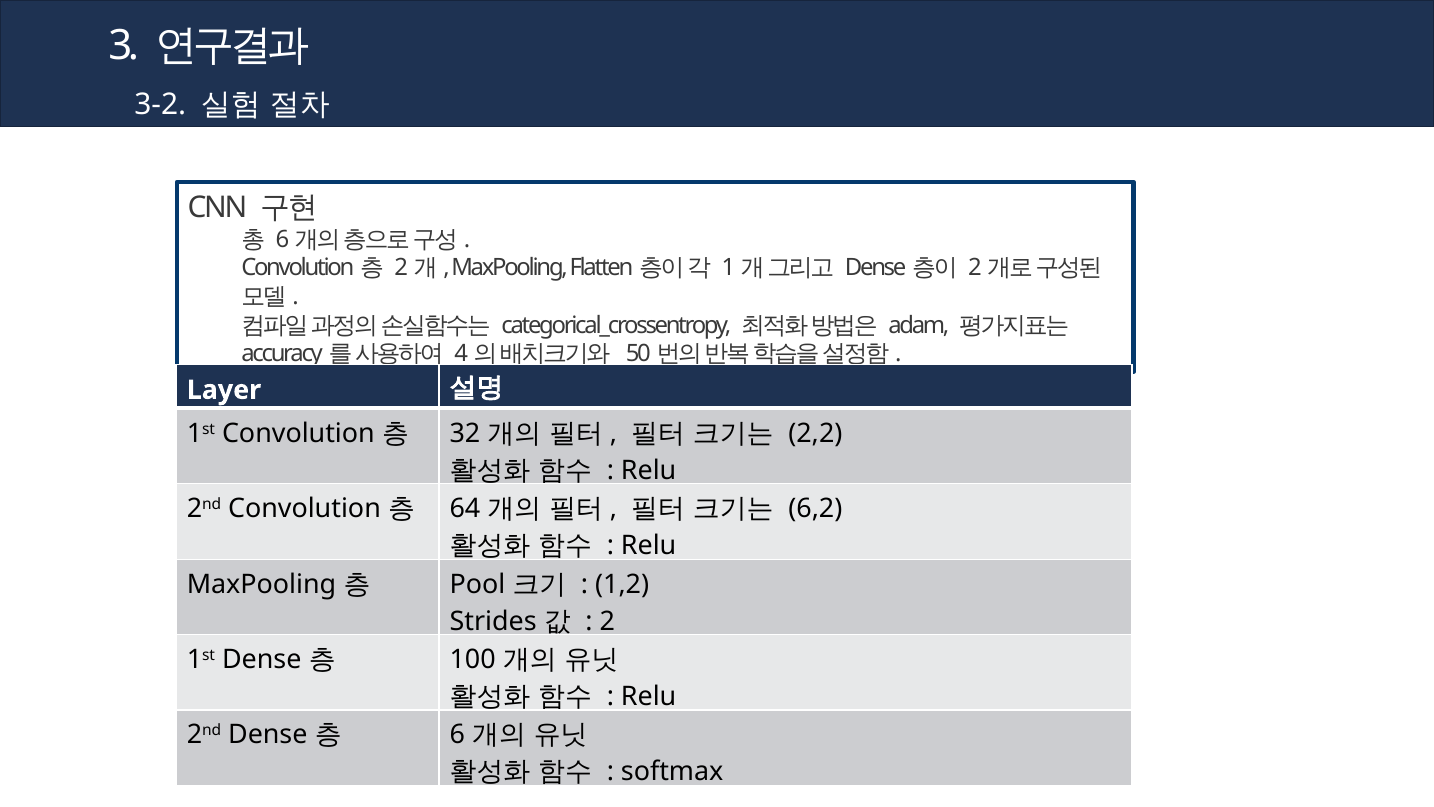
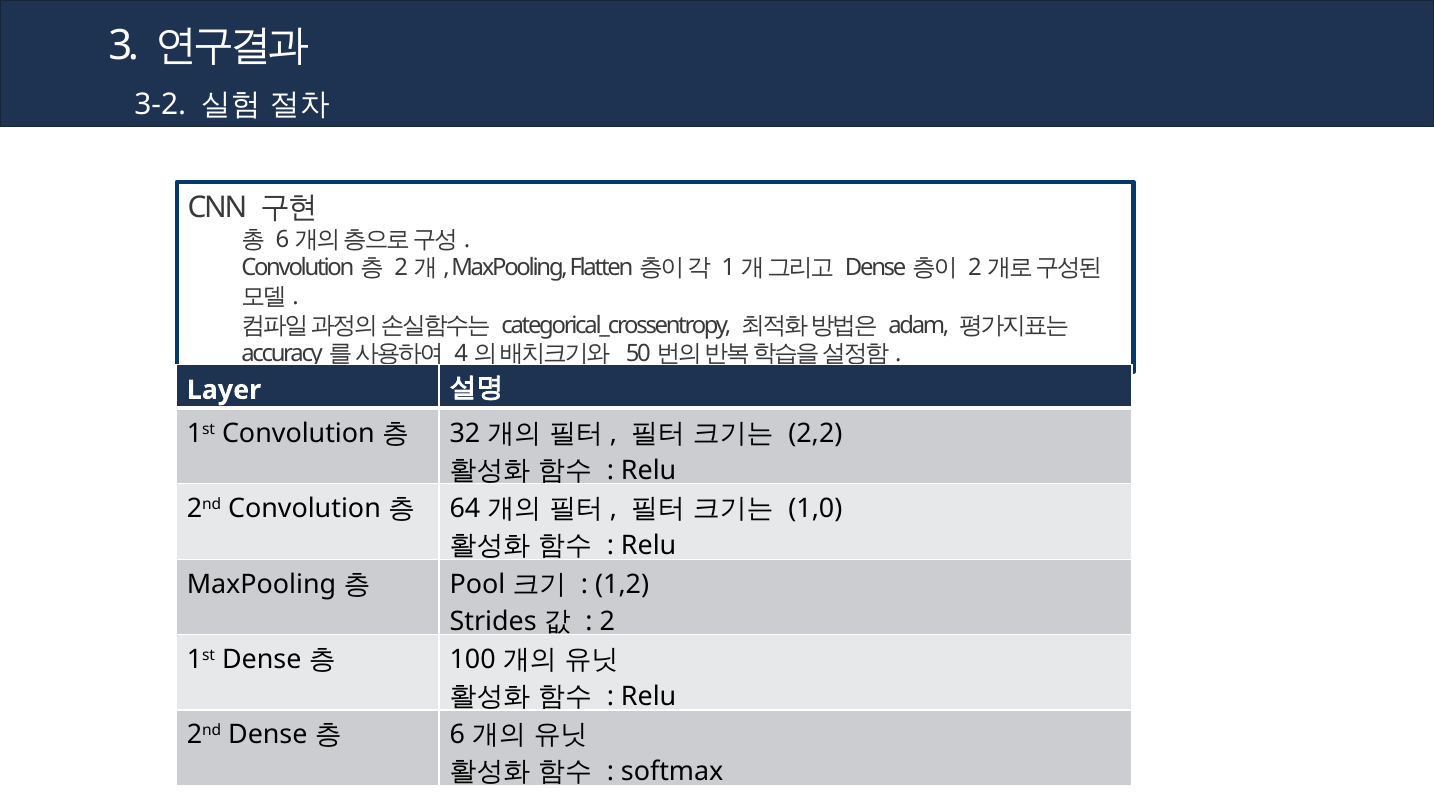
6,2: 6,2 -> 1,0
